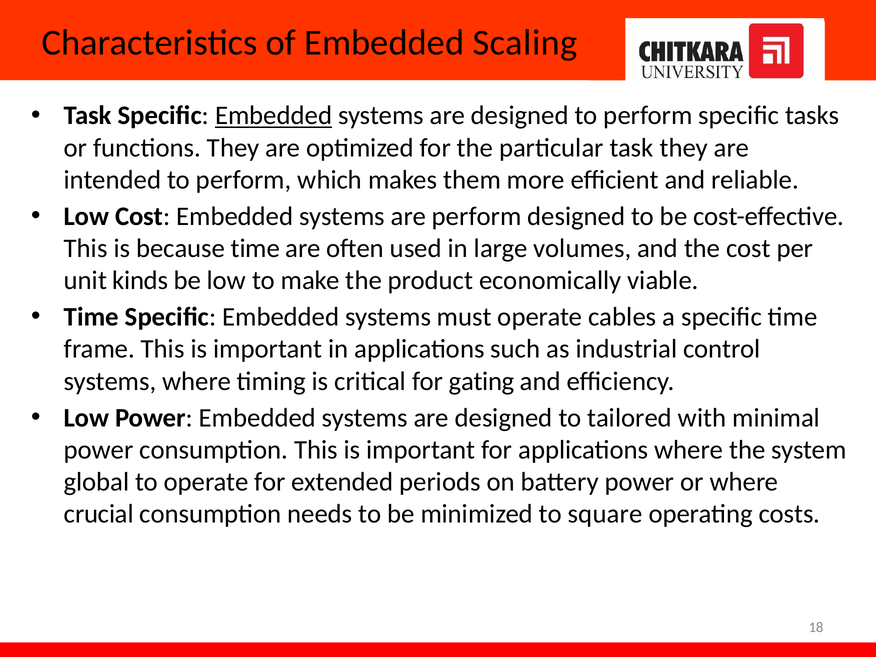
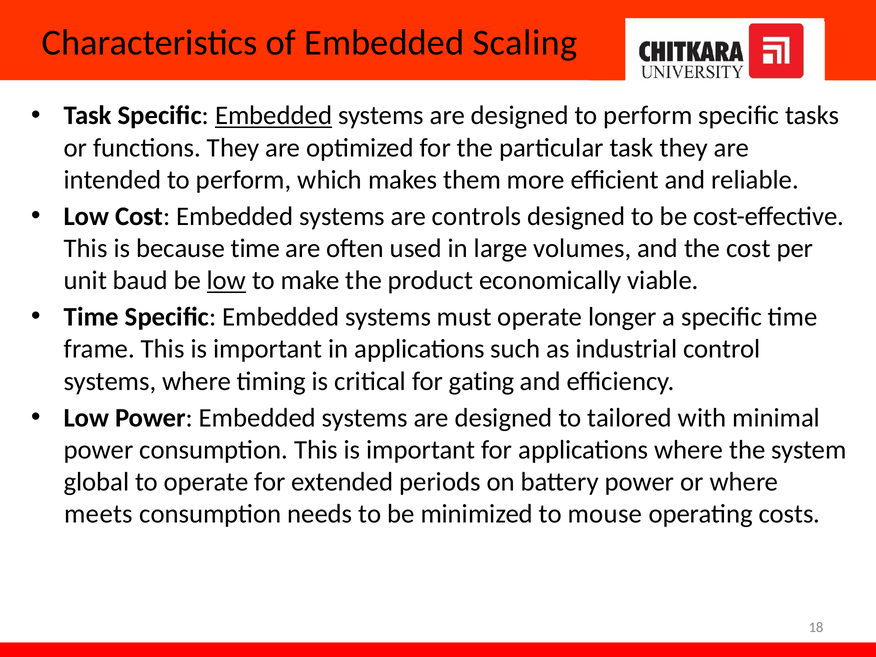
are perform: perform -> controls
kinds: kinds -> baud
low at (227, 281) underline: none -> present
cables: cables -> longer
crucial: crucial -> meets
square: square -> mouse
